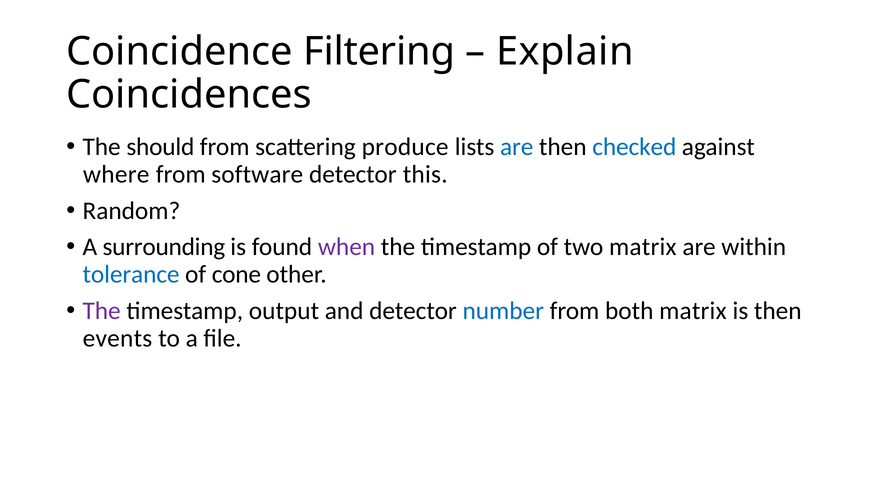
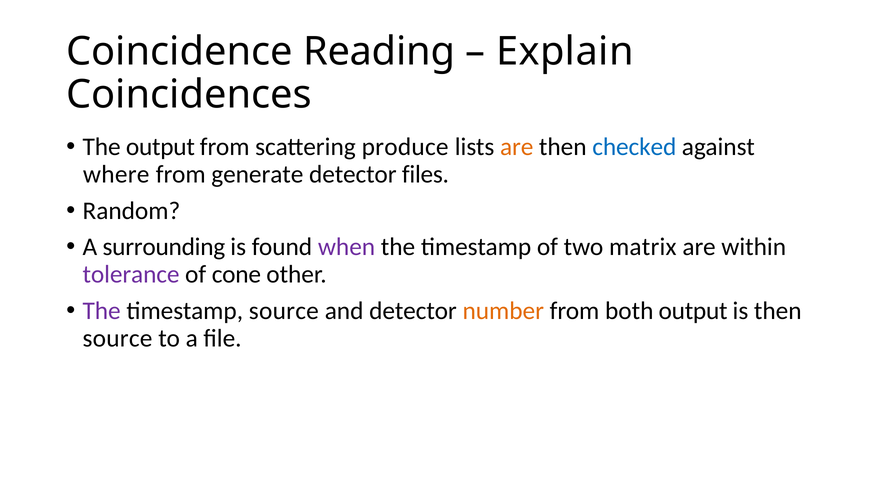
Filtering: Filtering -> Reading
The should: should -> output
are at (517, 147) colour: blue -> orange
software: software -> generate
this: this -> files
tolerance colour: blue -> purple
timestamp output: output -> source
number colour: blue -> orange
both matrix: matrix -> output
events at (117, 338): events -> source
